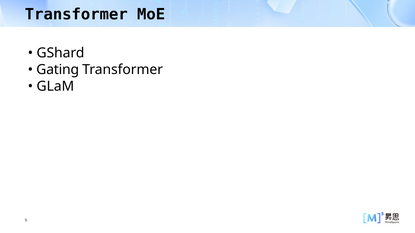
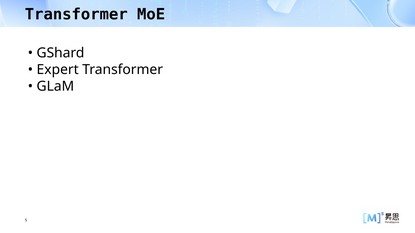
Gating: Gating -> Expert
